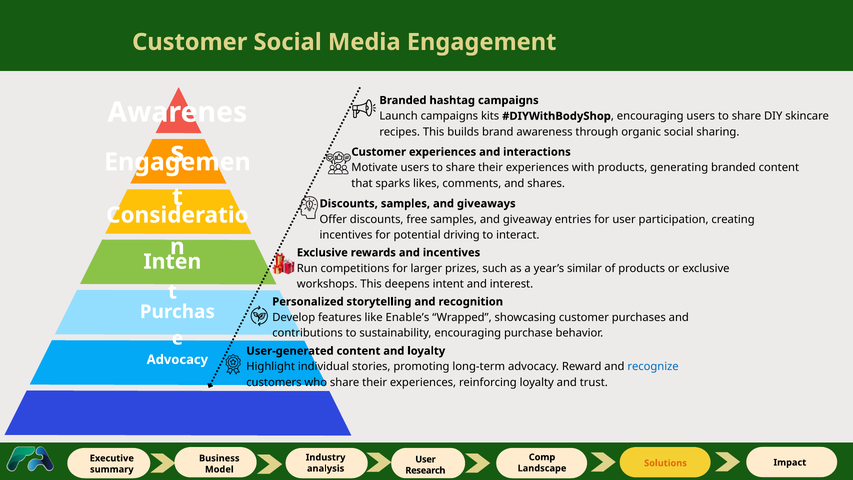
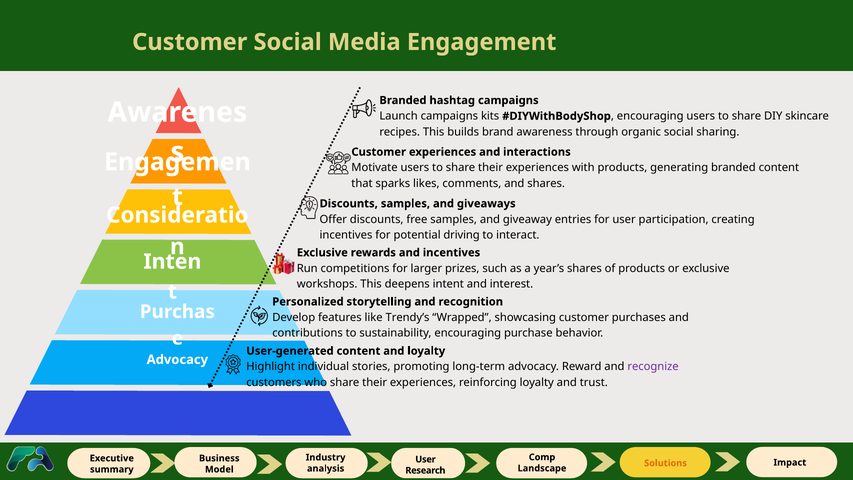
year’s similar: similar -> shares
Enable’s: Enable’s -> Trendy’s
recognize colour: blue -> purple
